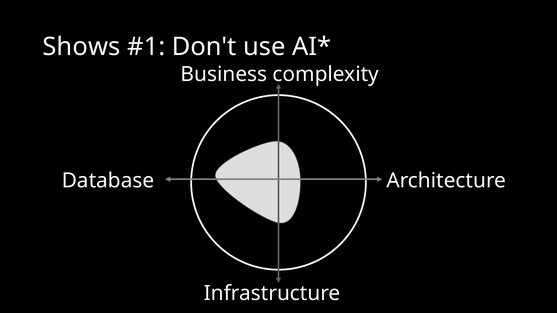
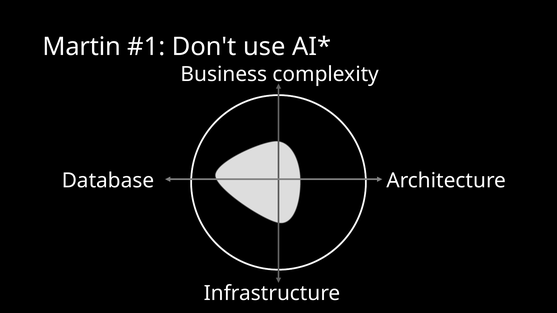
Shows: Shows -> Martin
